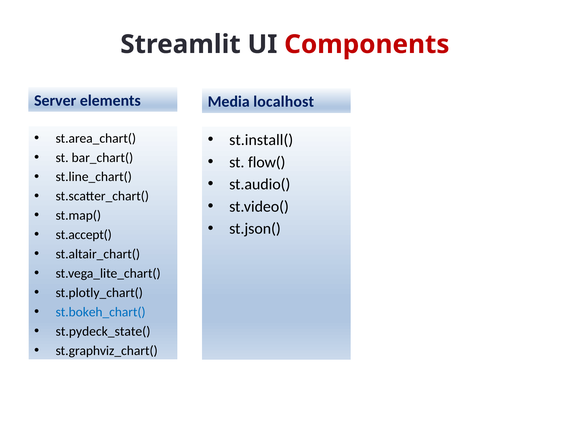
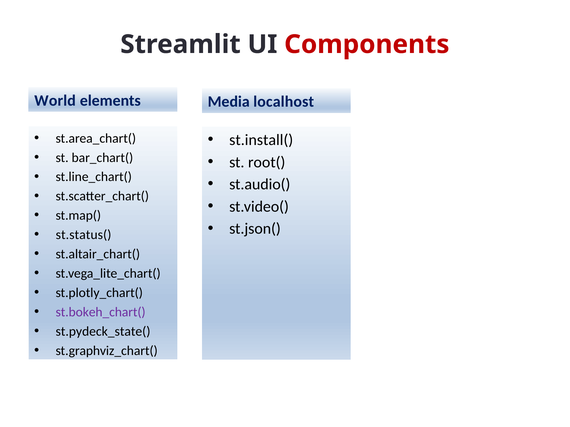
Server: Server -> World
flow(: flow( -> root(
st.accept(: st.accept( -> st.status(
st.bokeh_chart( colour: blue -> purple
